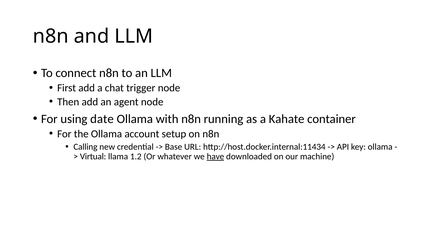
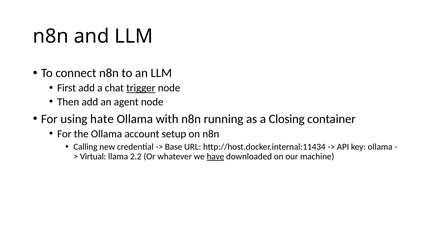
trigger underline: none -> present
date: date -> hate
Kahate: Kahate -> Closing
1.2: 1.2 -> 2.2
